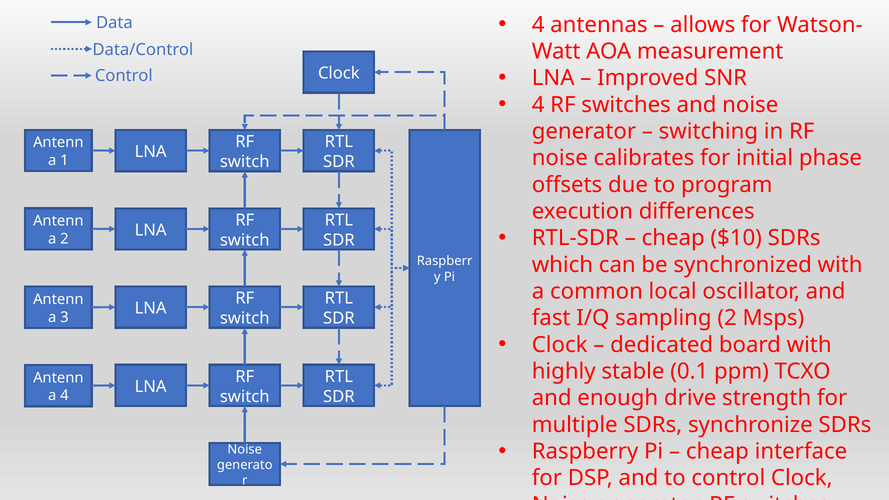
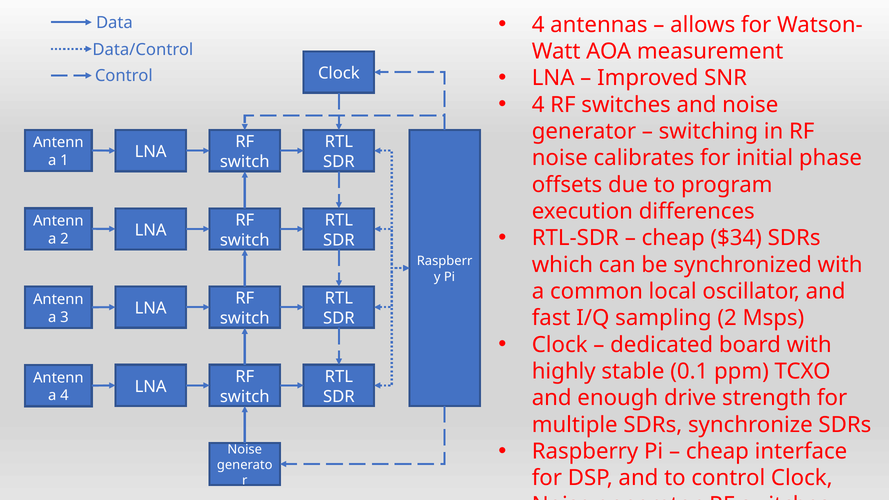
$10: $10 -> $34
